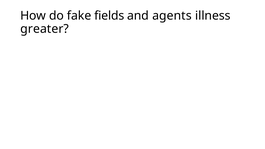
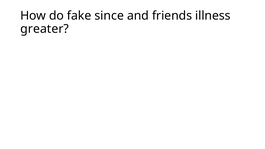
fields: fields -> since
agents: agents -> friends
